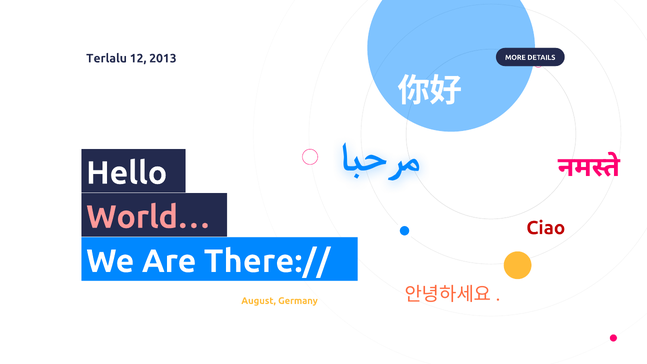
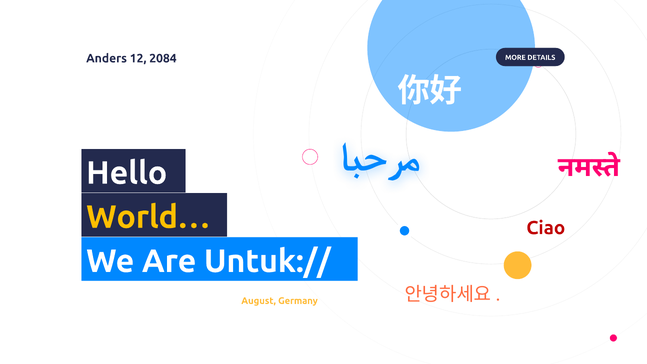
Terlalu: Terlalu -> Anders
2013: 2013 -> 2084
World… colour: pink -> yellow
There://: There:// -> Untuk://
